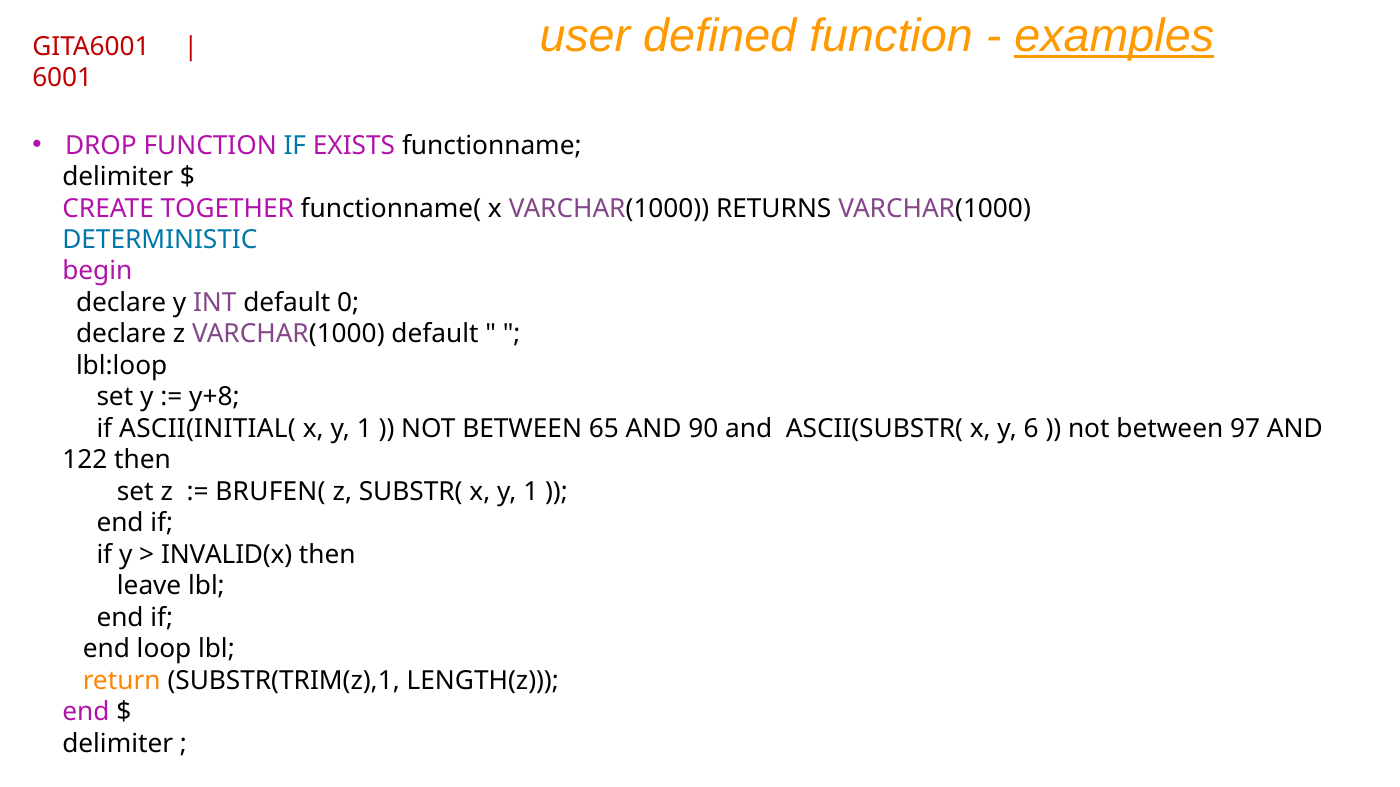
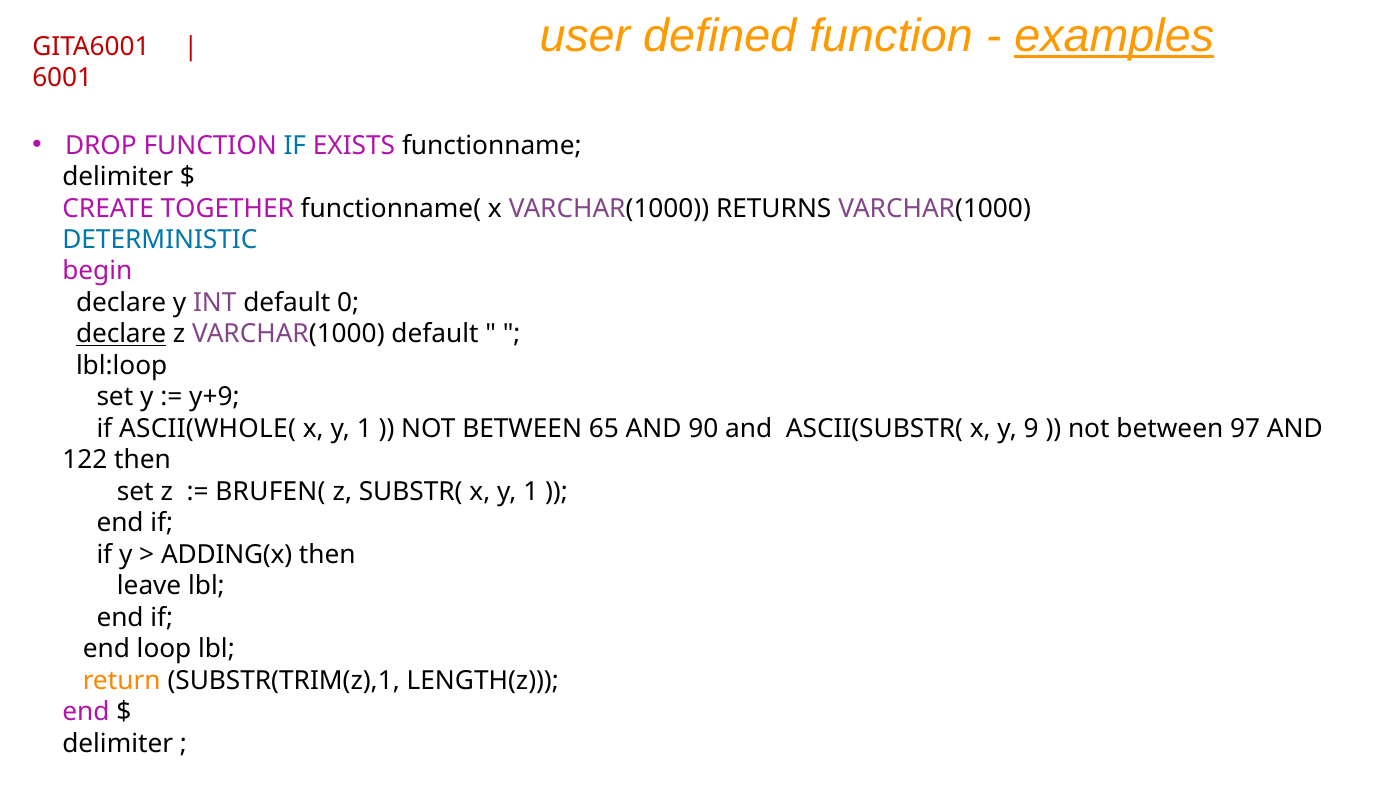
declare at (121, 334) underline: none -> present
y+8: y+8 -> y+9
ASCII(INITIAL(: ASCII(INITIAL( -> ASCII(WHOLE(
6: 6 -> 9
INVALID(x: INVALID(x -> ADDING(x
